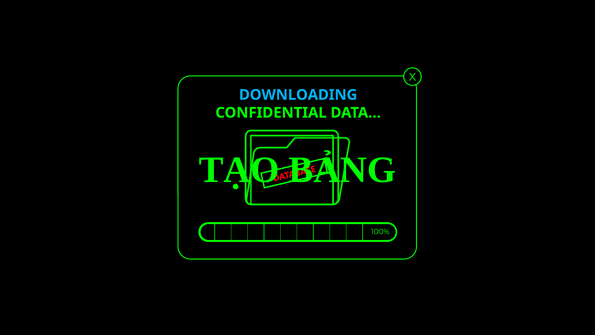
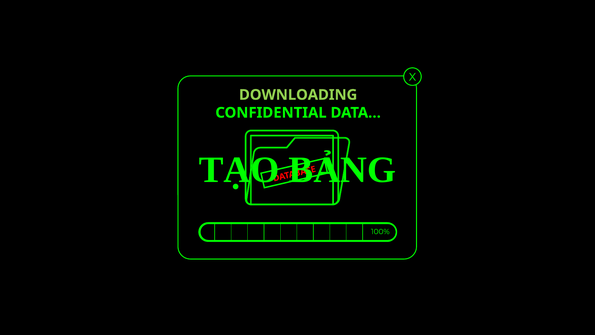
DOWNLOADING colour: light blue -> light green
